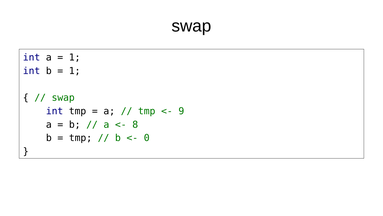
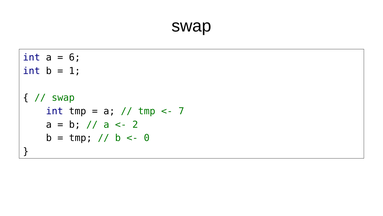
1 at (75, 57): 1 -> 6
9: 9 -> 7
8: 8 -> 2
